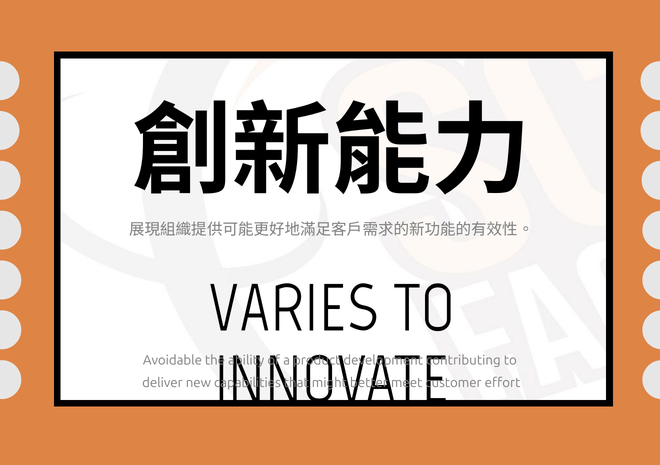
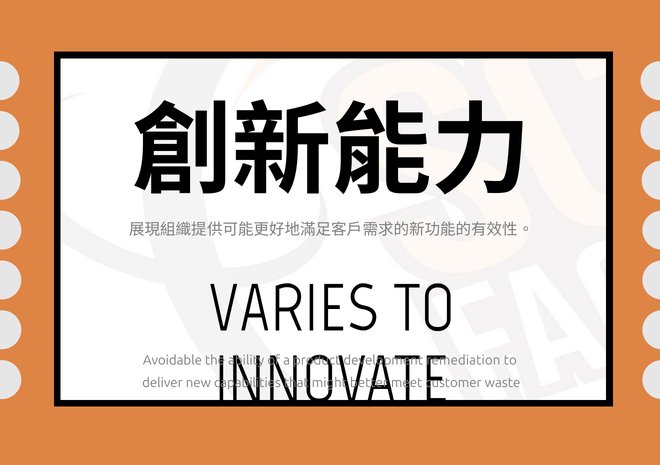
contributing: contributing -> remediation
effort: effort -> waste
